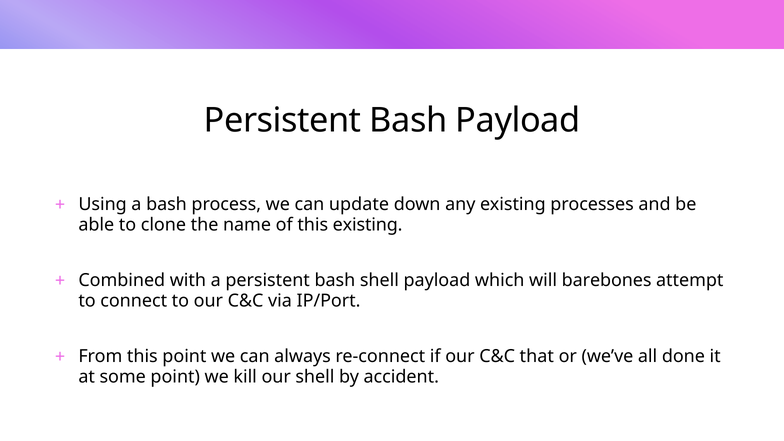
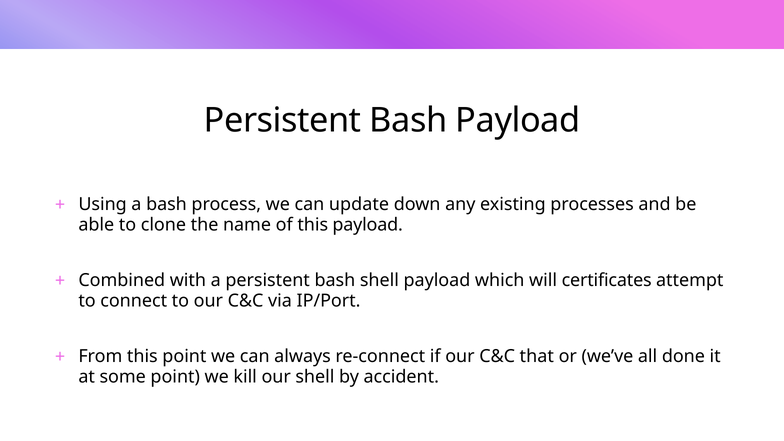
this existing: existing -> payload
barebones: barebones -> certificates
